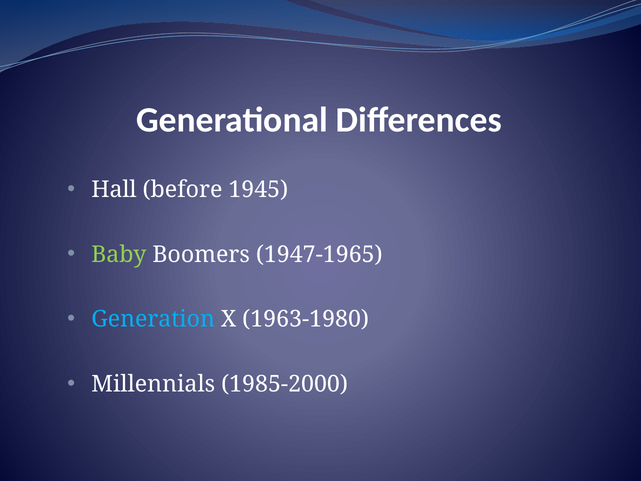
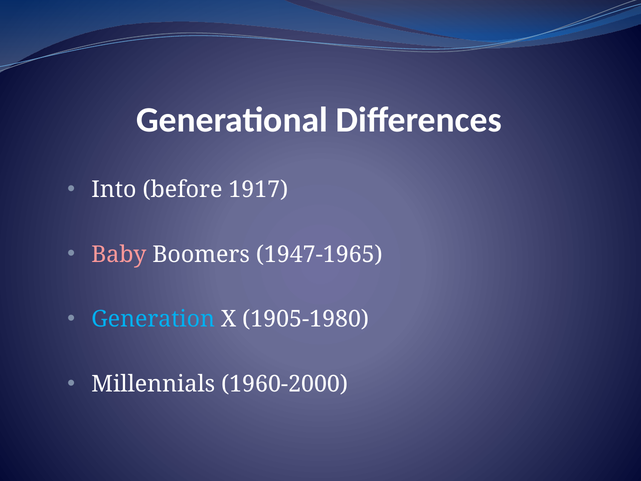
Hall: Hall -> Into
1945: 1945 -> 1917
Baby colour: light green -> pink
1963-1980: 1963-1980 -> 1905-1980
1985-2000: 1985-2000 -> 1960-2000
